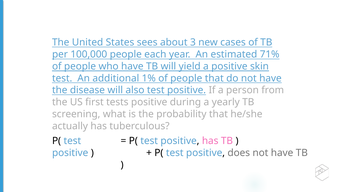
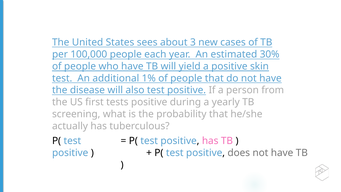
71%: 71% -> 30%
